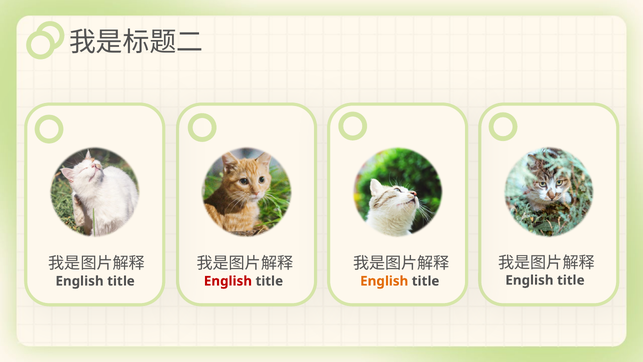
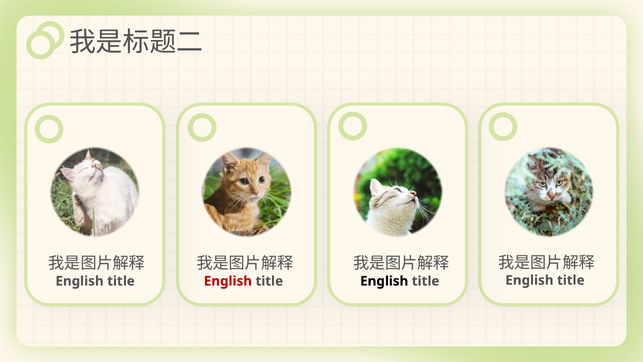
English at (384, 281) colour: orange -> black
